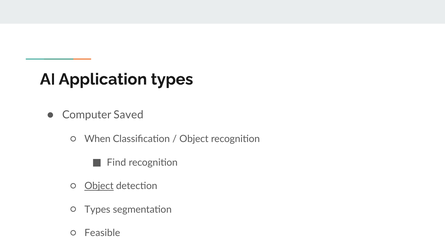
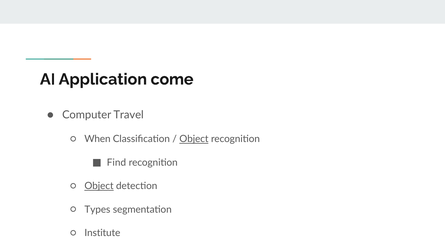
Application types: types -> come
Saved: Saved -> Travel
Object at (194, 139) underline: none -> present
Feasible: Feasible -> Institute
